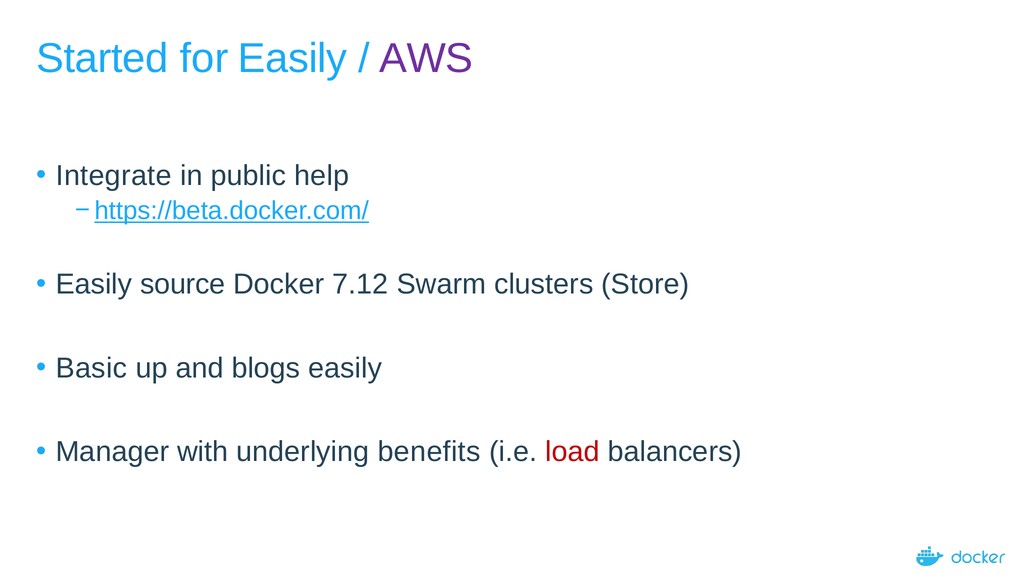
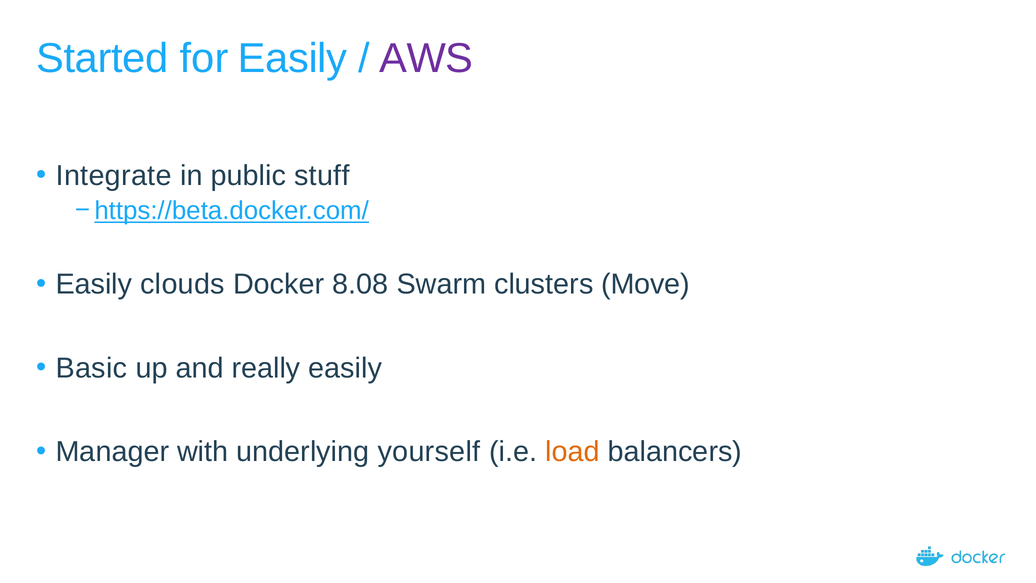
help: help -> stuff
source: source -> clouds
7.12: 7.12 -> 8.08
Store: Store -> Move
blogs: blogs -> really
benefits: benefits -> yourself
load colour: red -> orange
